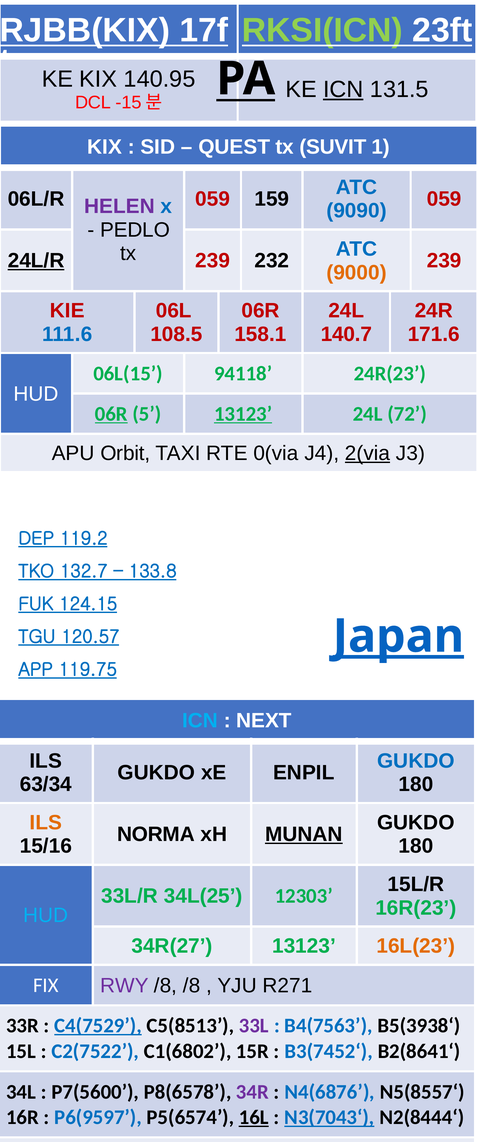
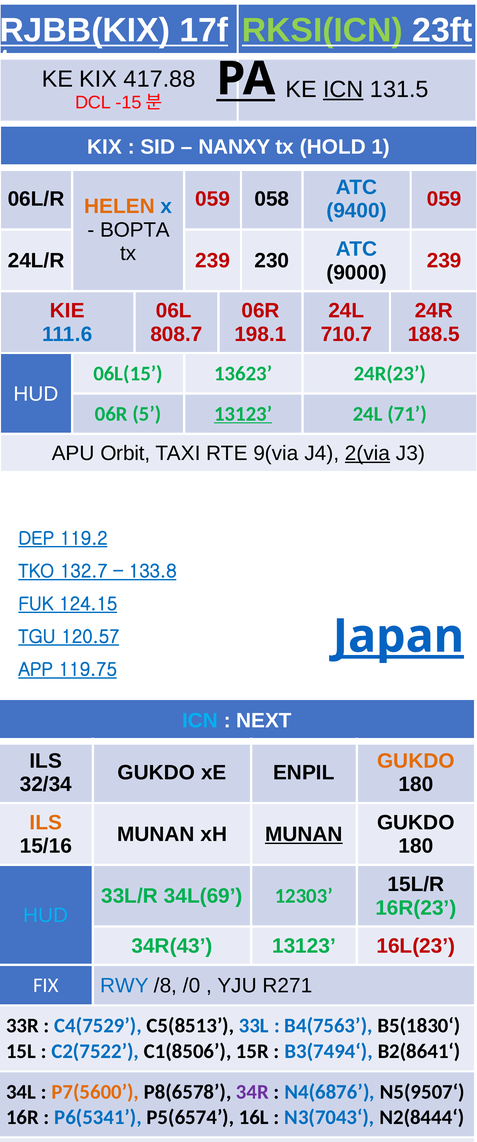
140.95: 140.95 -> 417.88
QUEST: QUEST -> NANXY
SUVIT: SUVIT -> HOLD
HELEN colour: purple -> orange
159: 159 -> 058
9090: 9090 -> 9400
PEDLO: PEDLO -> BOPTA
24L/R underline: present -> none
232: 232 -> 230
9000 colour: orange -> black
108.5: 108.5 -> 808.7
158.1: 158.1 -> 198.1
140.7: 140.7 -> 710.7
171.6: 171.6 -> 188.5
94118: 94118 -> 13623
06R at (111, 414) underline: present -> none
72: 72 -> 71
0(via: 0(via -> 9(via
GUKDO at (416, 760) colour: blue -> orange
63/34: 63/34 -> 32/34
NORMA at (156, 834): NORMA -> MUNAN
34L(25: 34L(25 -> 34L(69
34R(27: 34R(27 -> 34R(43
16L(23 colour: orange -> red
RWY colour: purple -> blue
/8 /8: /8 -> /0
C4(7529 underline: present -> none
33L colour: purple -> blue
B5(3938‘: B5(3938‘ -> B5(1830‘
C1(6802: C1(6802 -> C1(8506
B3(7452‘: B3(7452‘ -> B3(7494‘
P7(5600 colour: black -> orange
N5(8557‘: N5(8557‘ -> N5(9507‘
P6(9597: P6(9597 -> P6(5341
16L underline: present -> none
N3(7043‘ underline: present -> none
